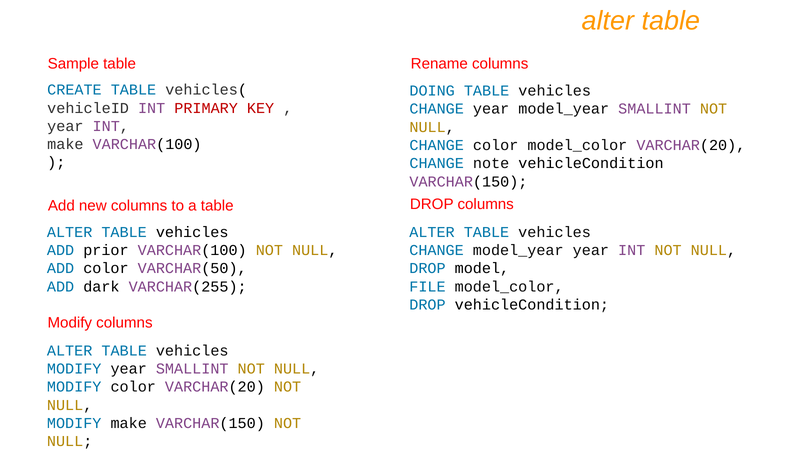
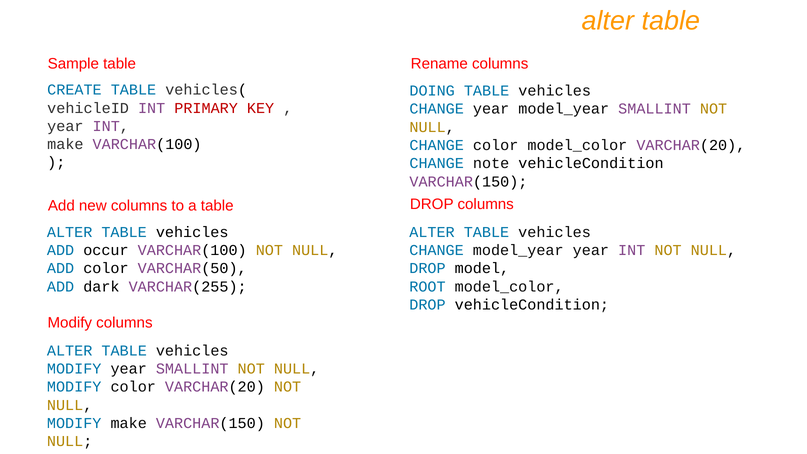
prior: prior -> occur
FILE: FILE -> ROOT
